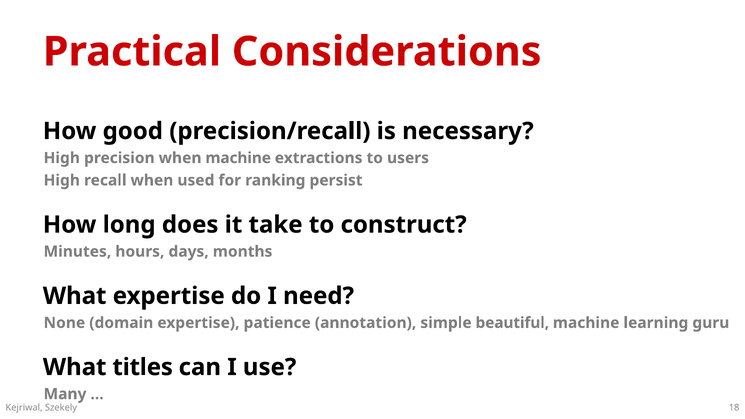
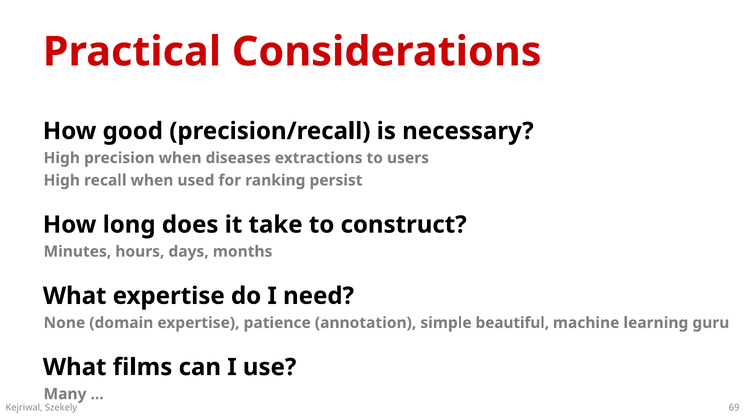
when machine: machine -> diseases
titles: titles -> films
18: 18 -> 69
